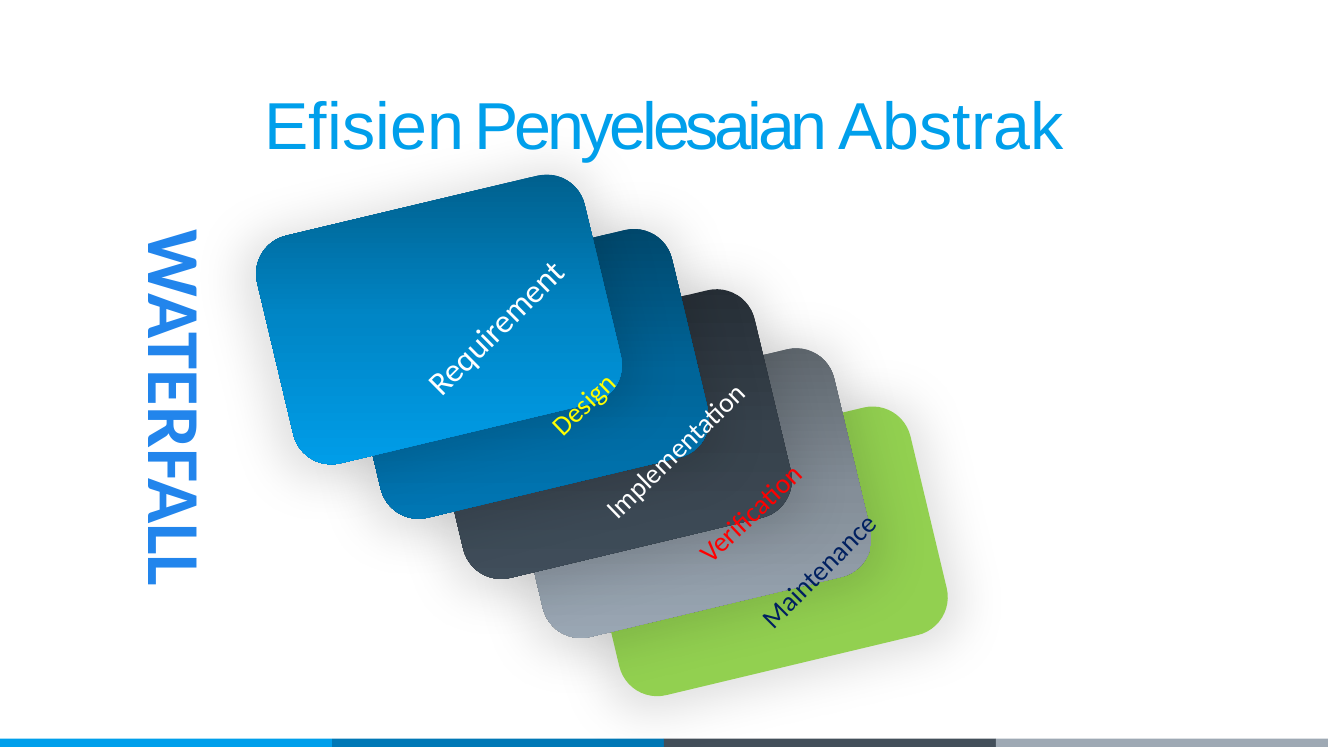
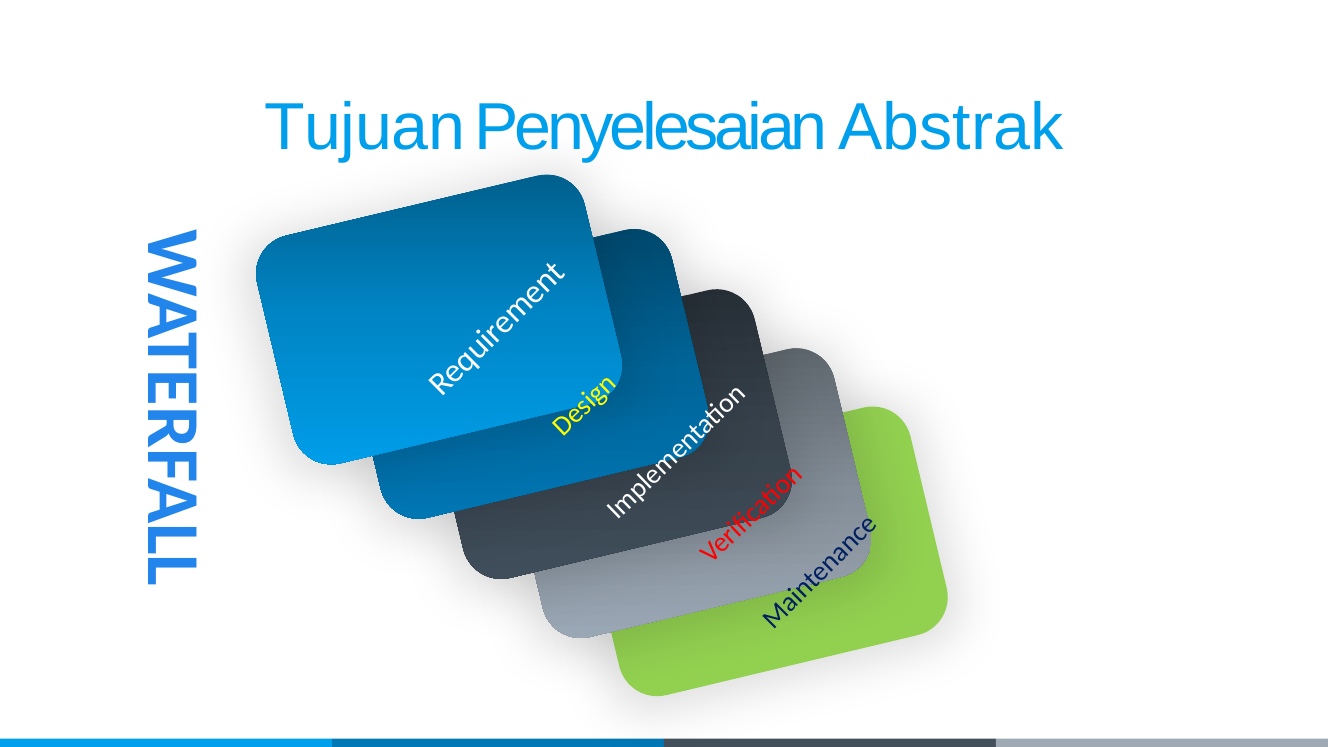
Efisien: Efisien -> Tujuan
